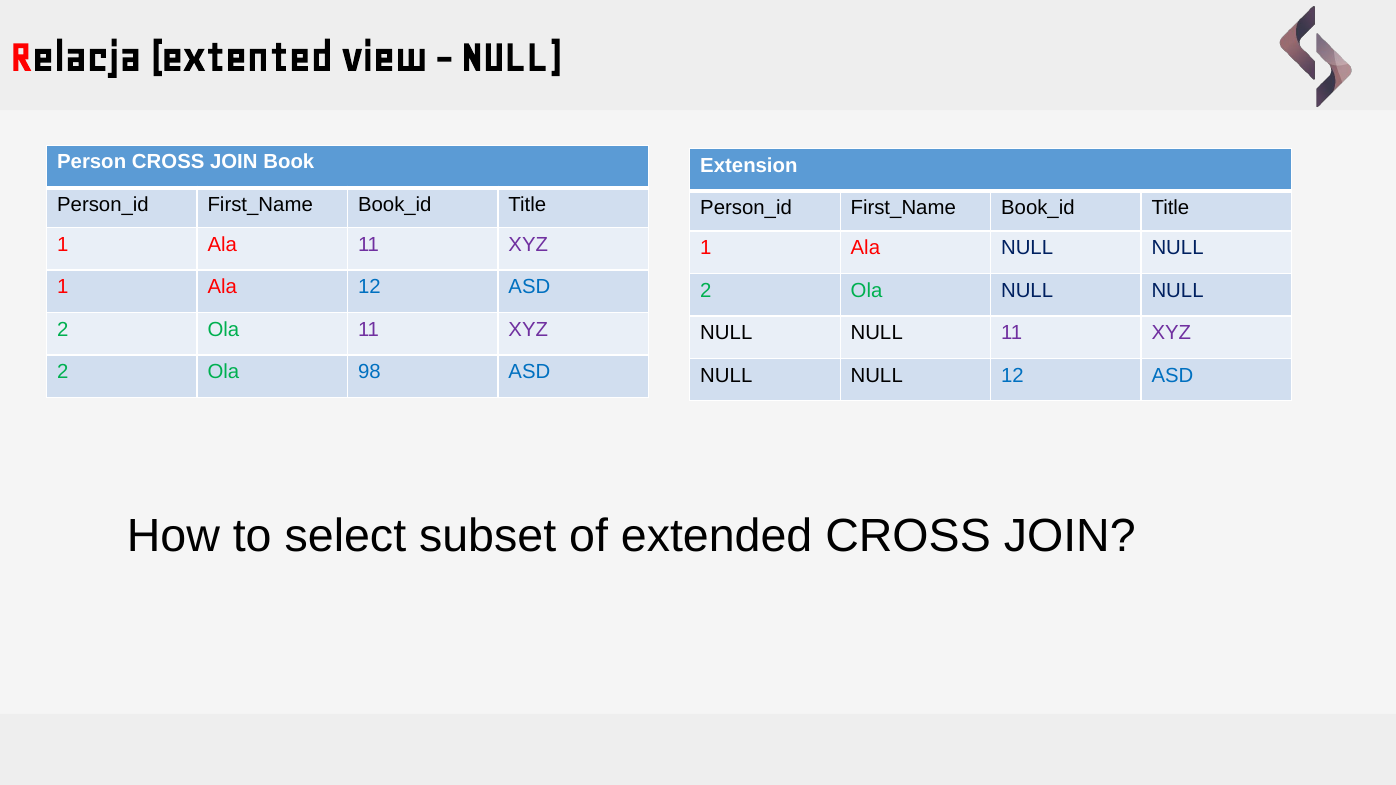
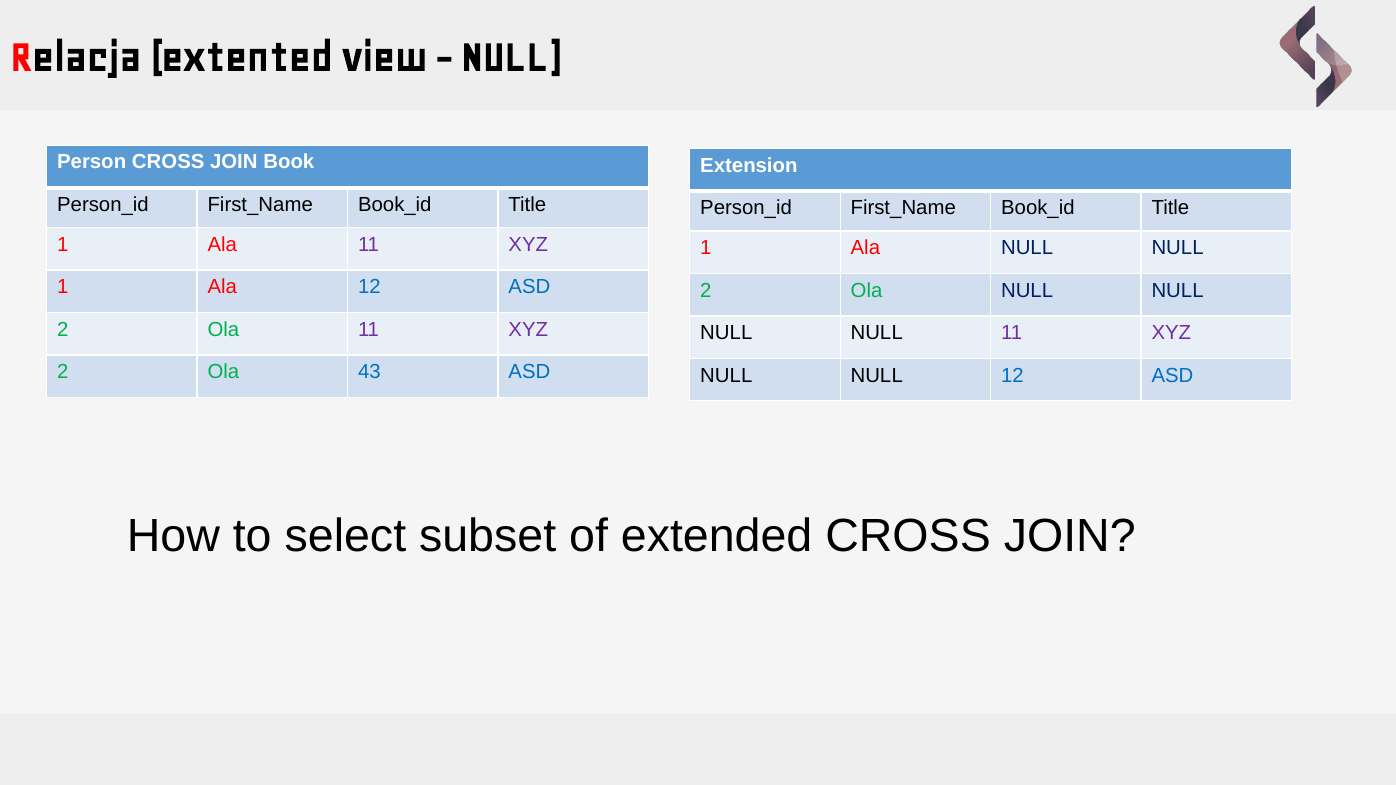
98: 98 -> 43
